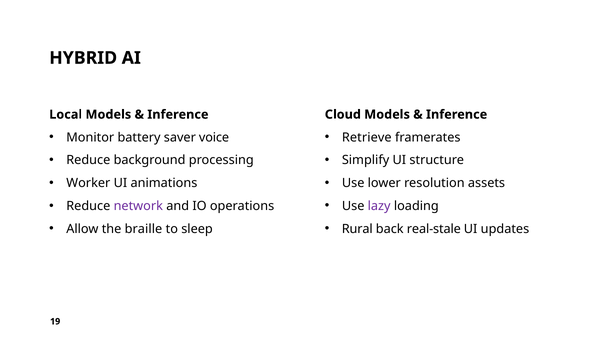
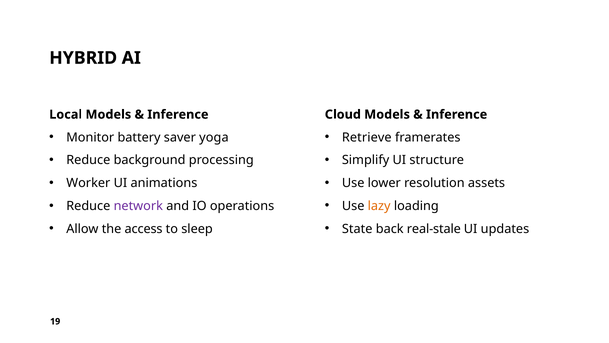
voice: voice -> yoga
lazy colour: purple -> orange
Rural: Rural -> State
braille: braille -> access
